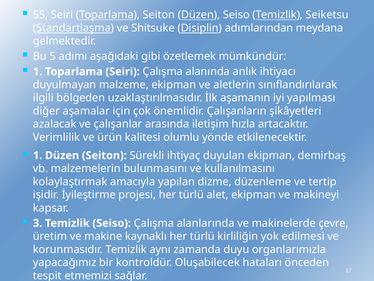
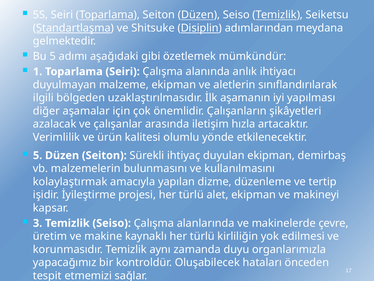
1 at (38, 155): 1 -> 5
